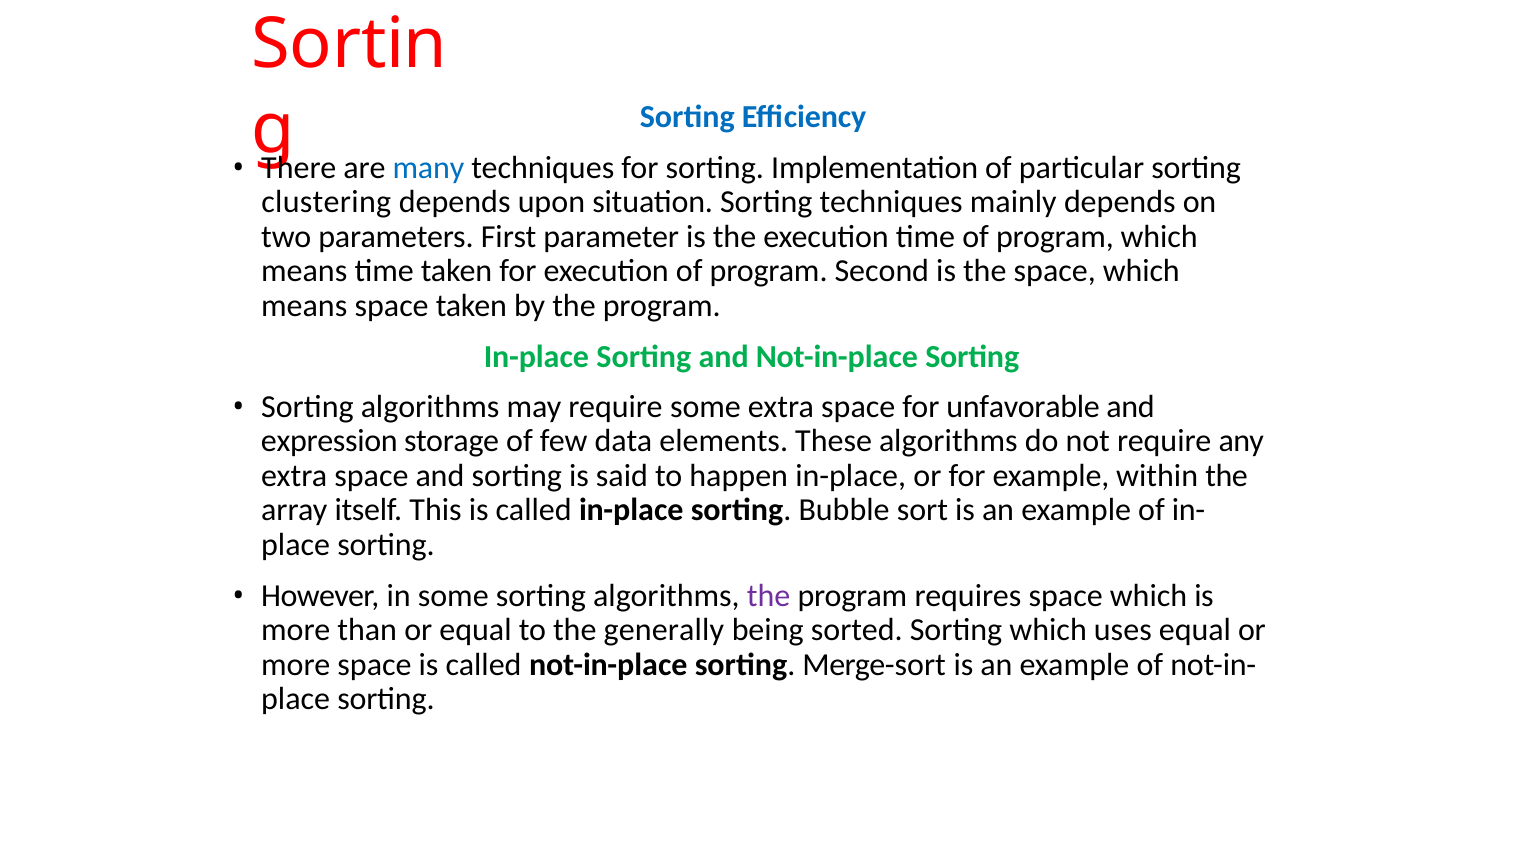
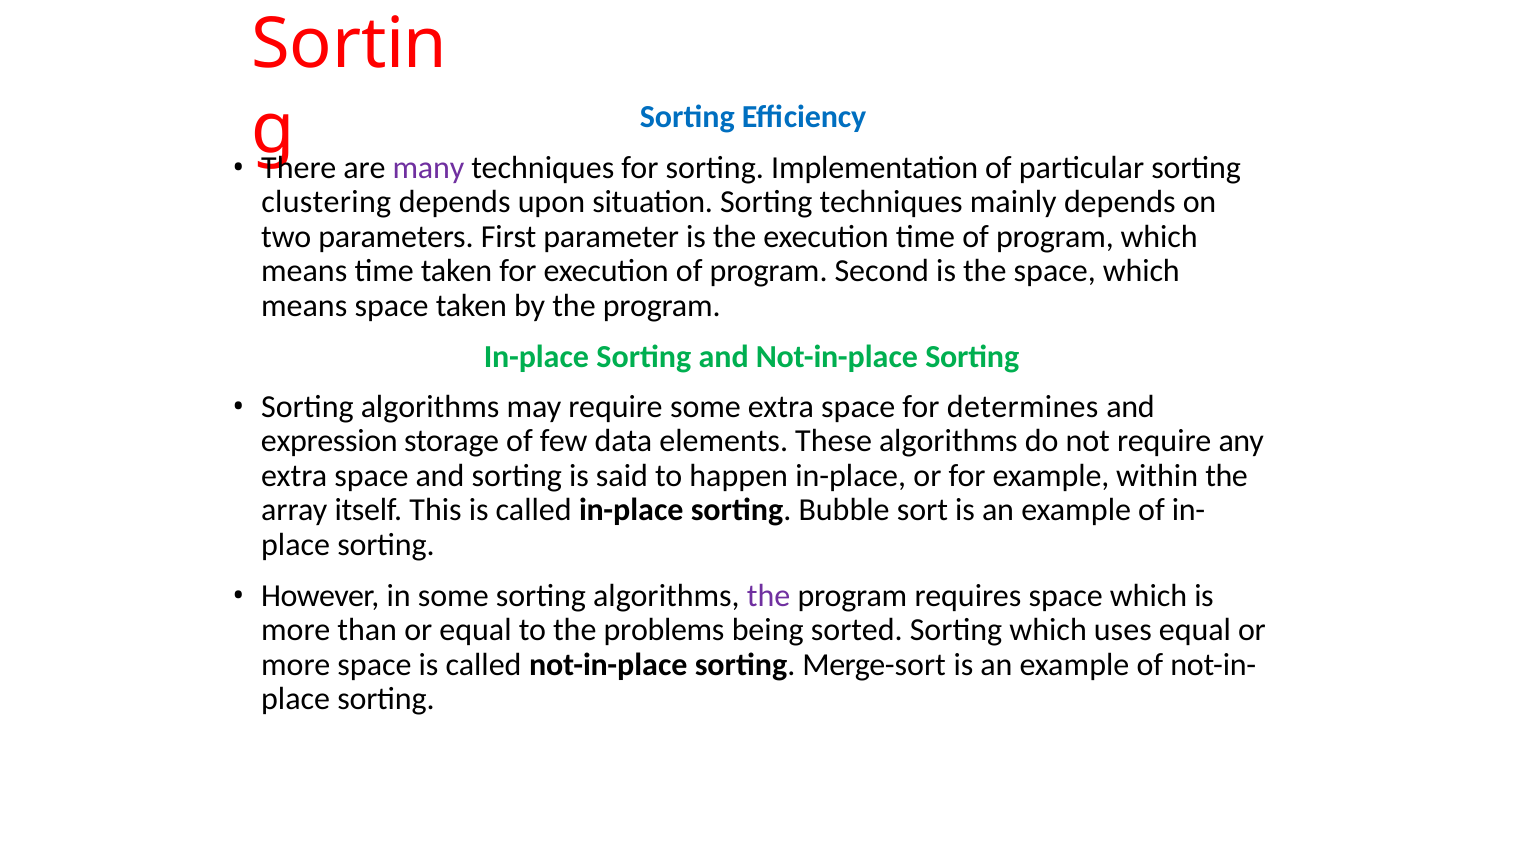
many colour: blue -> purple
unfavorable: unfavorable -> determines
generally: generally -> problems
